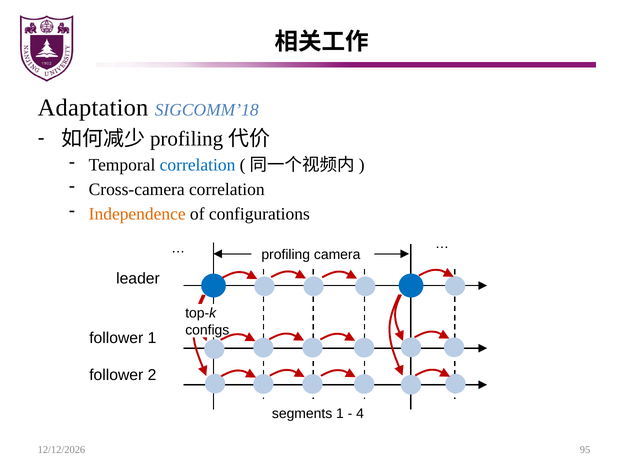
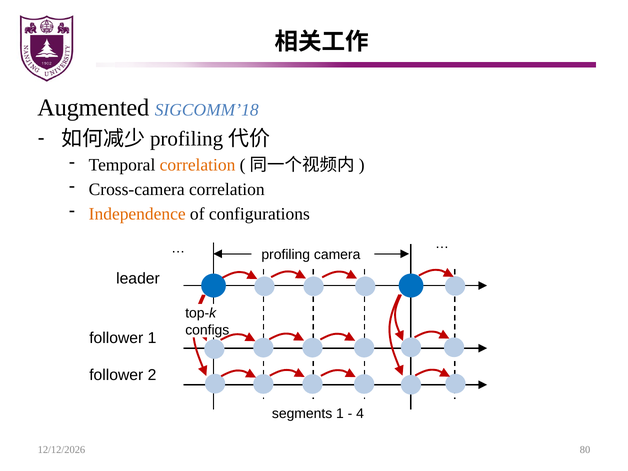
Adaptation: Adaptation -> Augmented
correlation at (198, 165) colour: blue -> orange
95: 95 -> 80
